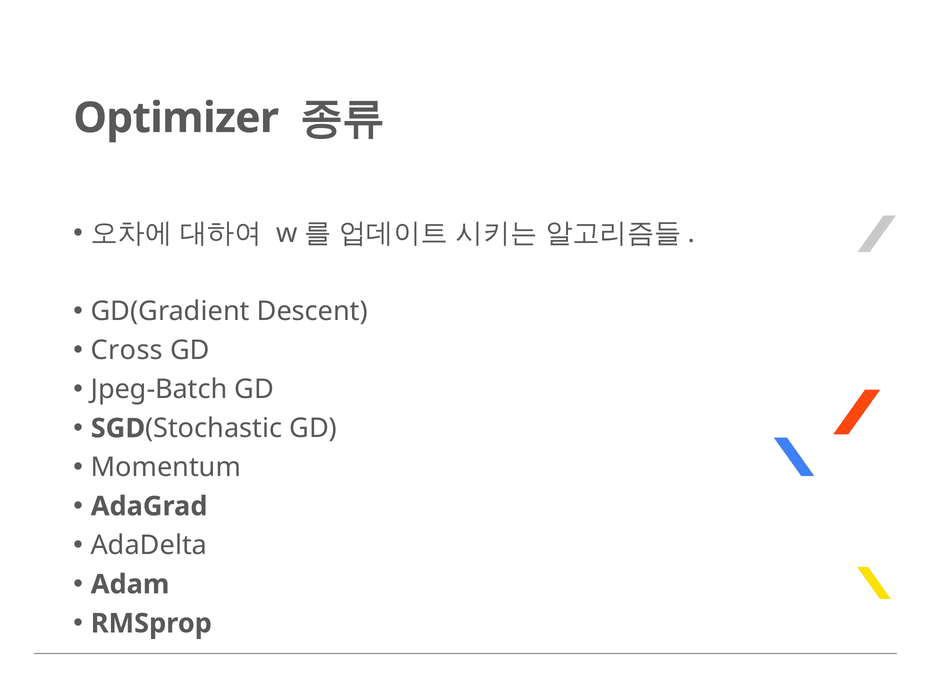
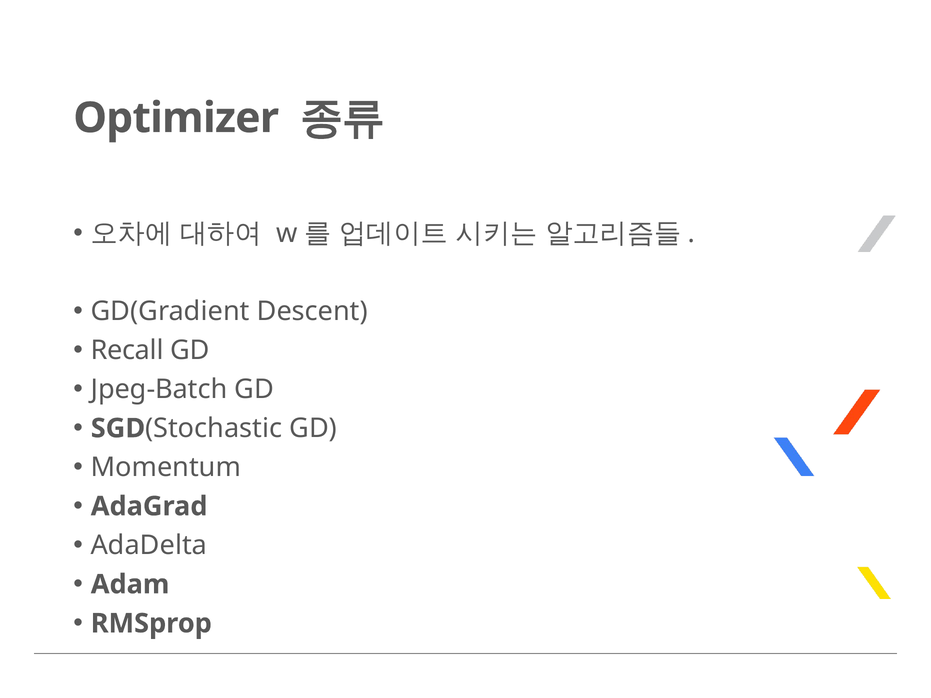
Cross: Cross -> Recall
